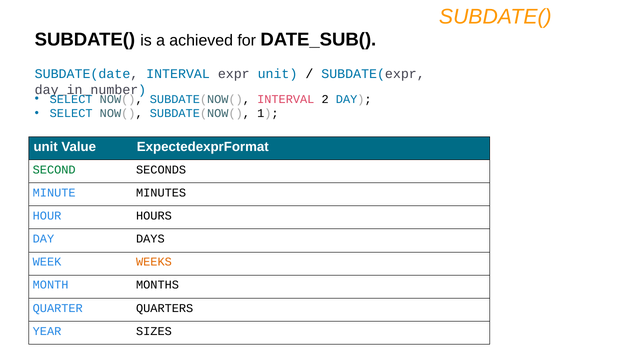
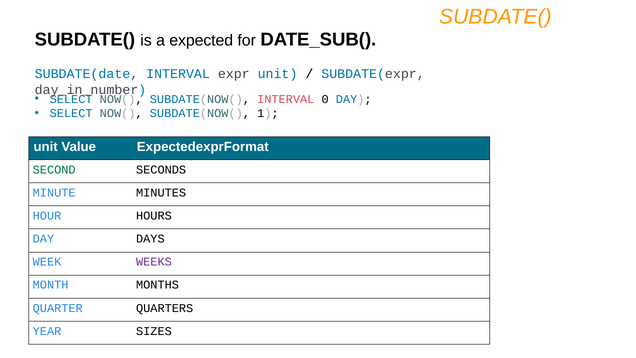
achieved: achieved -> expected
2: 2 -> 0
WEEKS colour: orange -> purple
